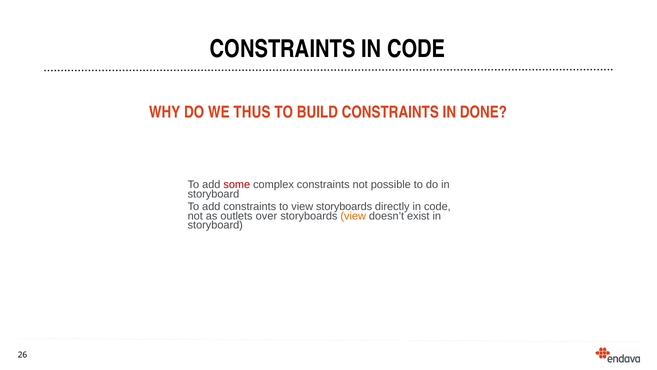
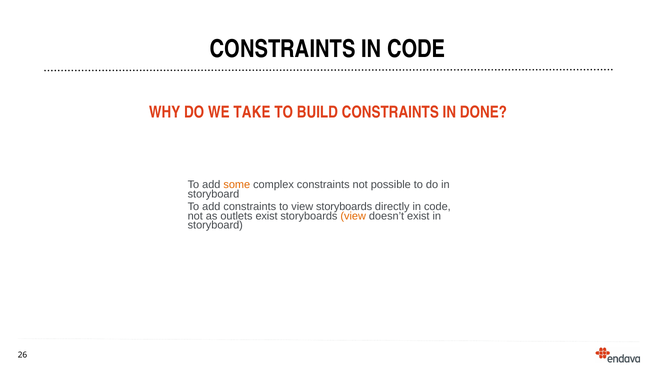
THUS: THUS -> TAKE
some colour: red -> orange
outlets over: over -> exist
